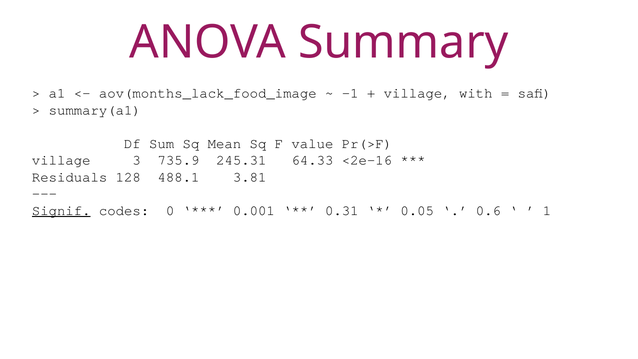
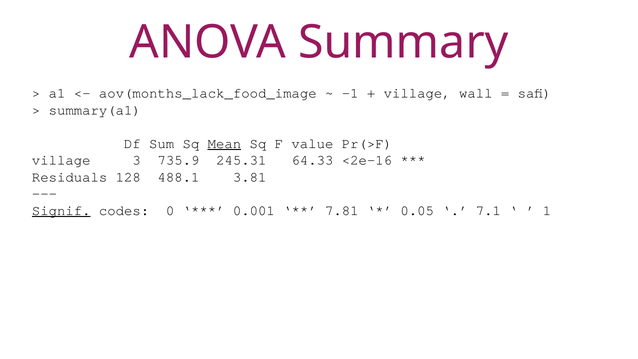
with: with -> wall
Mean underline: none -> present
0.31: 0.31 -> 7.81
0.6: 0.6 -> 7.1
